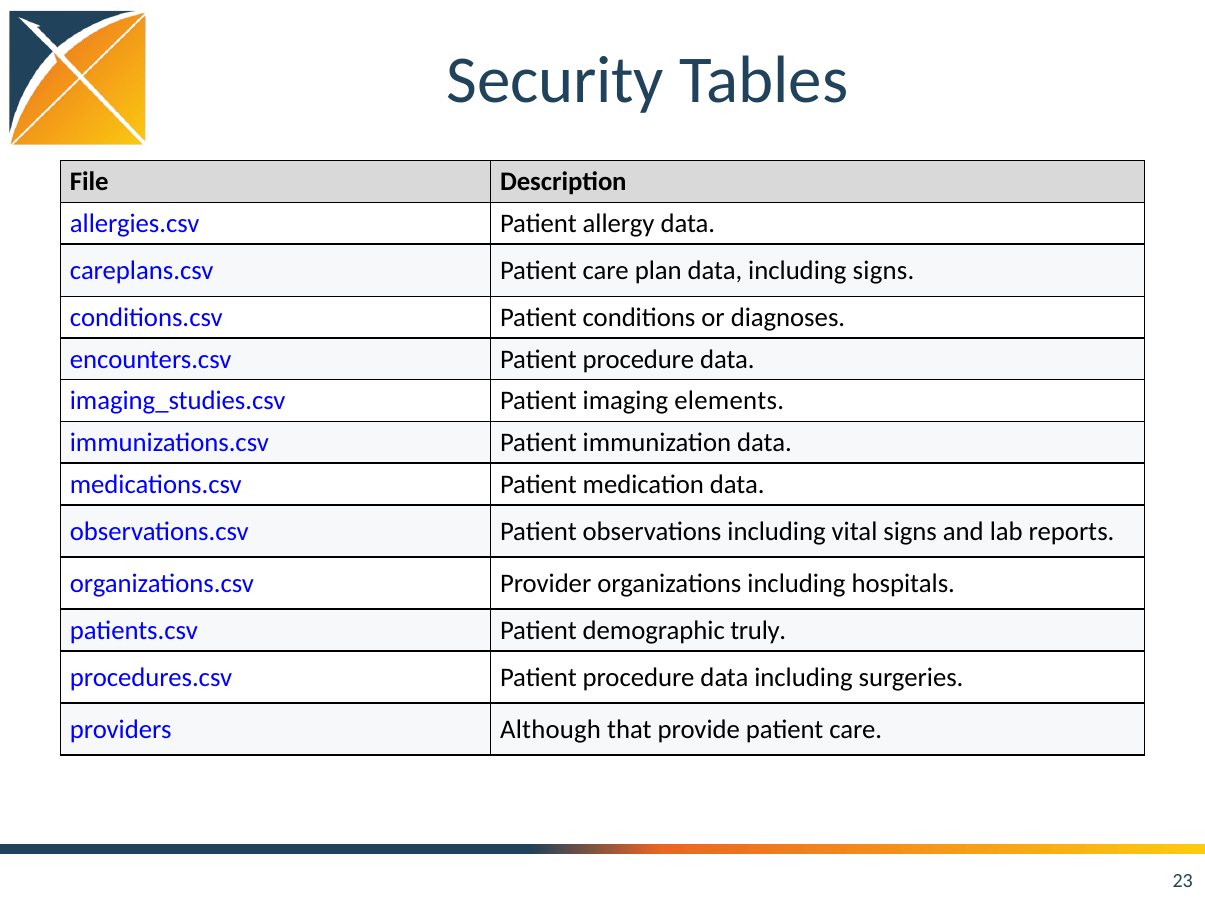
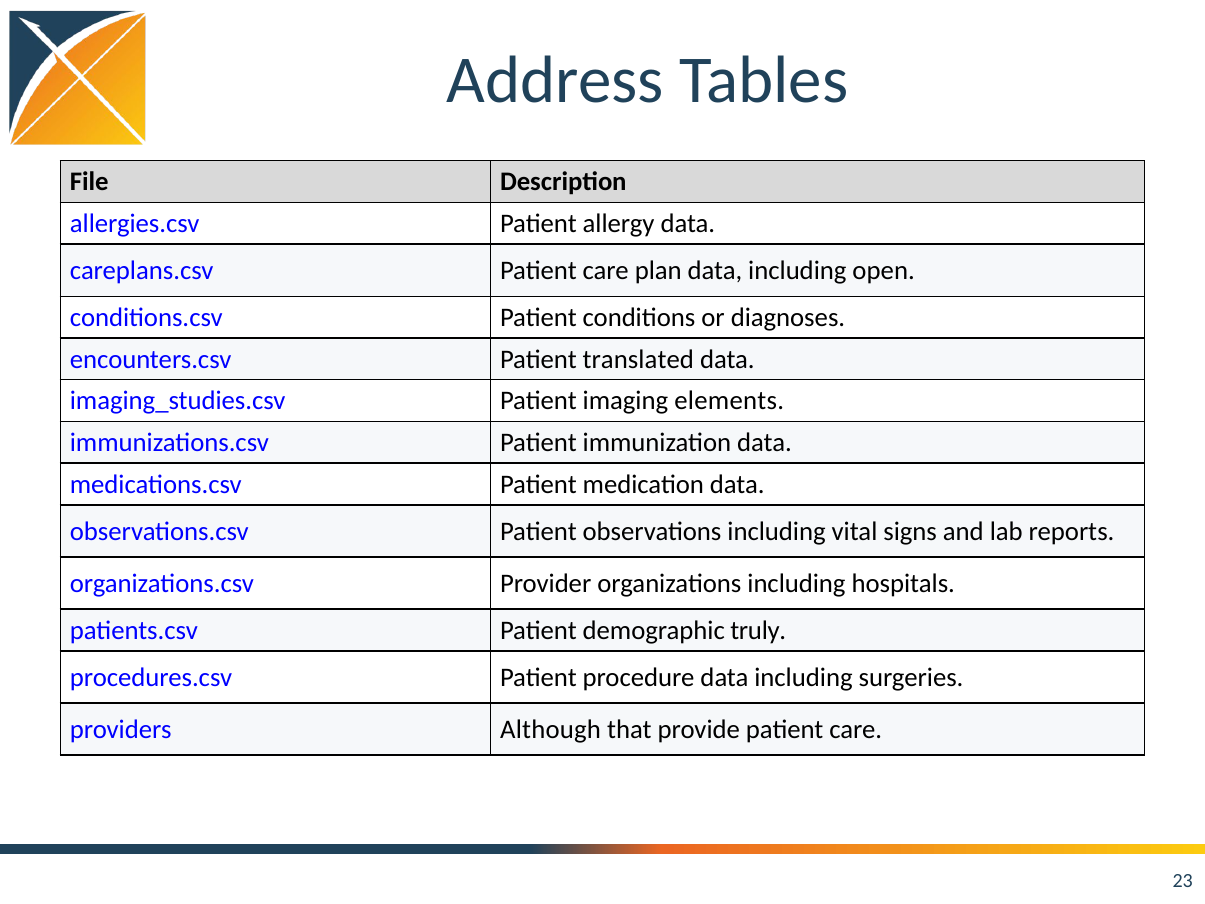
Security: Security -> Address
including signs: signs -> open
encounters.csv Patient procedure: procedure -> translated
